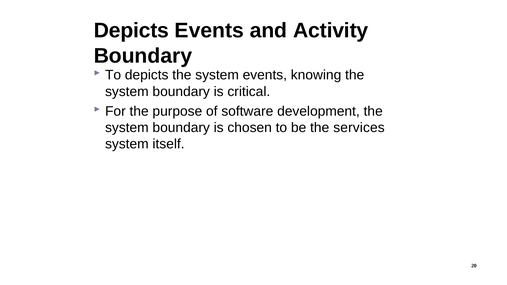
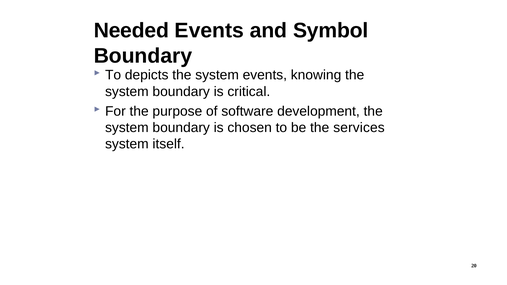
Depicts at (131, 31): Depicts -> Needed
Activity: Activity -> Symbol
